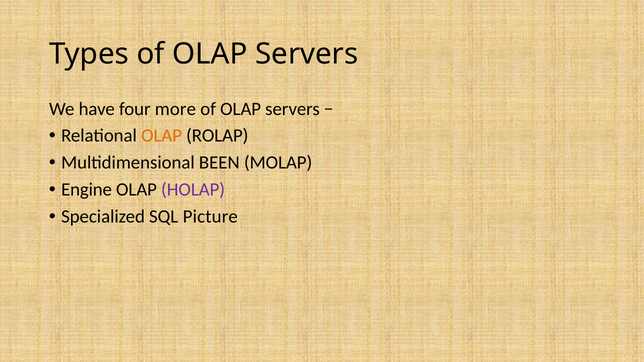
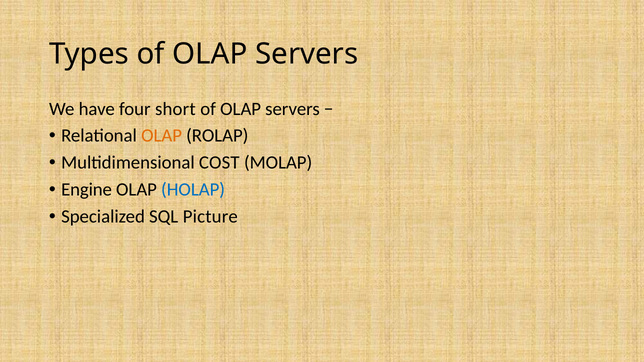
more: more -> short
BEEN: BEEN -> COST
HOLAP colour: purple -> blue
